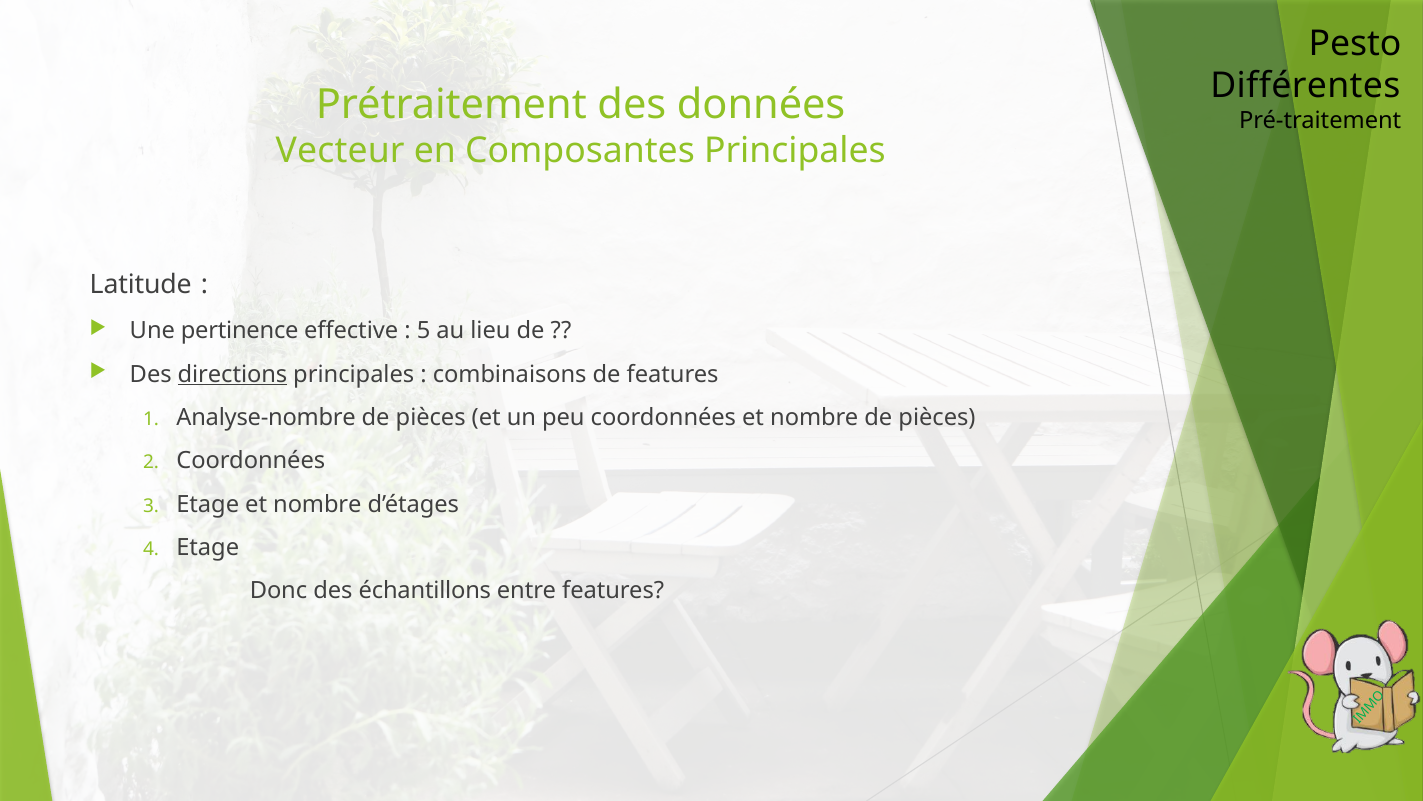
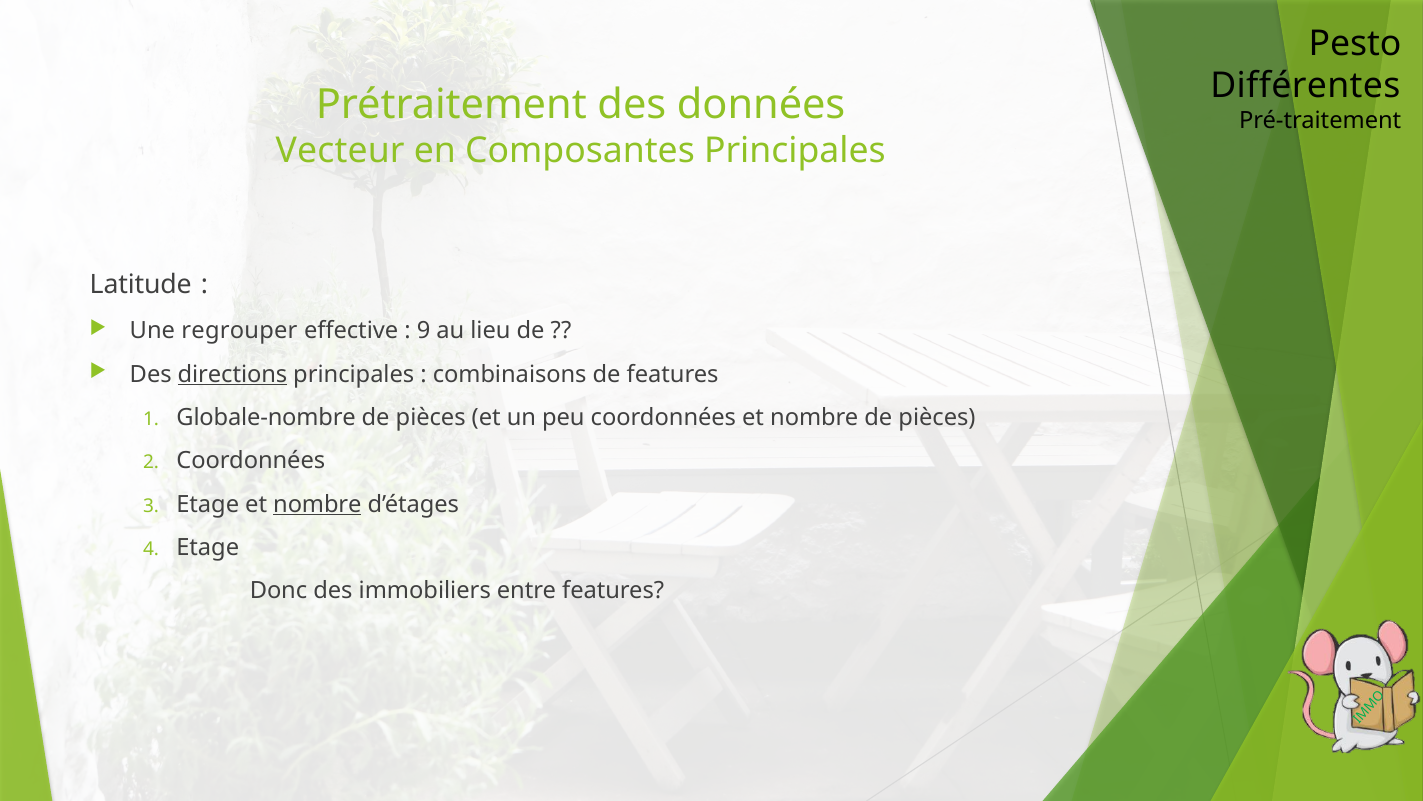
pertinence: pertinence -> regrouper
5: 5 -> 9
Analyse-nombre: Analyse-nombre -> Globale-nombre
nombre at (317, 504) underline: none -> present
échantillons: échantillons -> immobiliers
